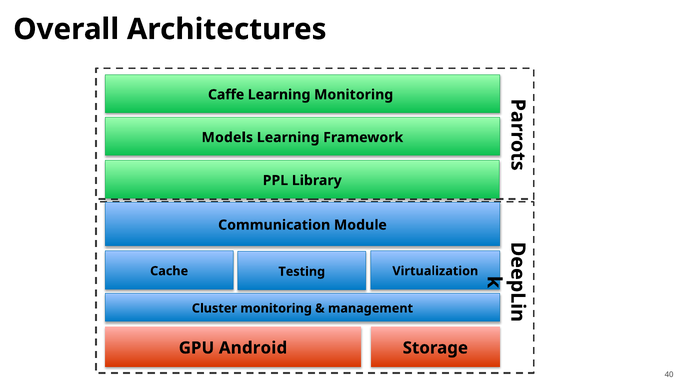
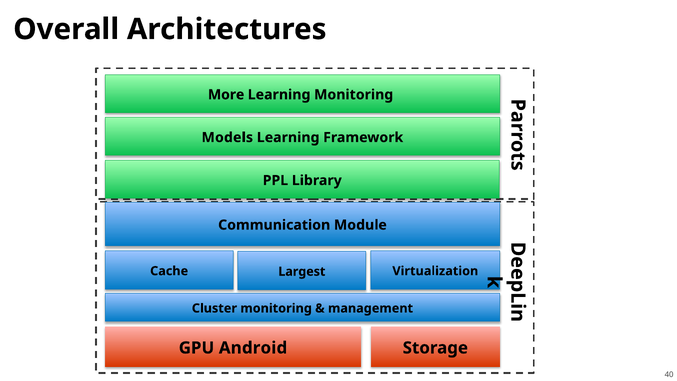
Caffe: Caffe -> More
Testing: Testing -> Largest
